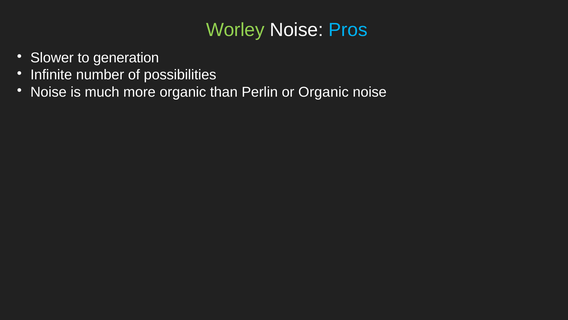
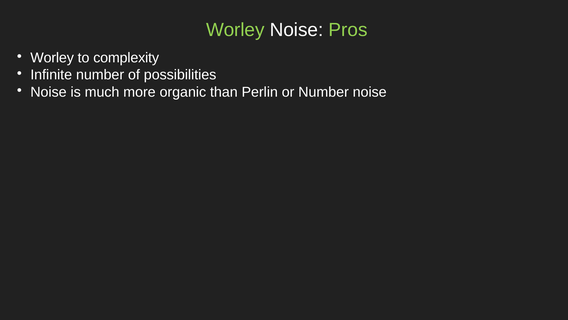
Pros colour: light blue -> light green
Slower at (52, 58): Slower -> Worley
generation: generation -> complexity
or Organic: Organic -> Number
